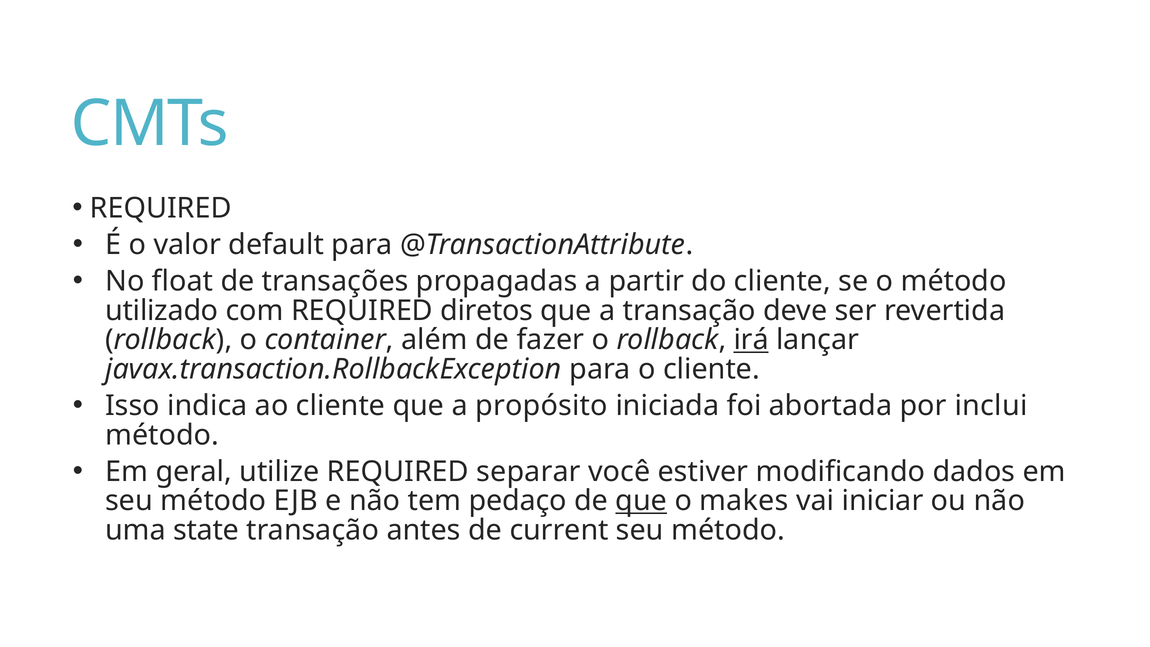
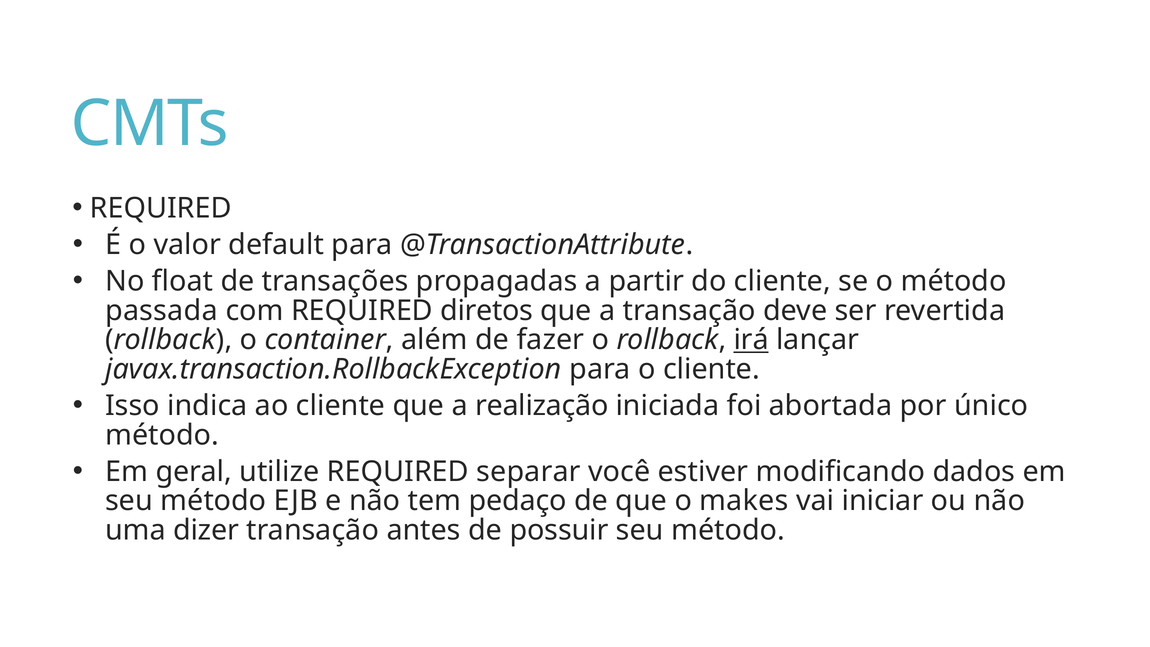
utilizado: utilizado -> passada
propósito: propósito -> realização
inclui: inclui -> único
que at (641, 501) underline: present -> none
state: state -> dizer
current: current -> possuir
